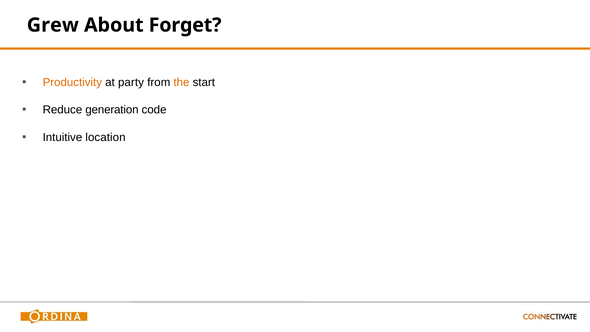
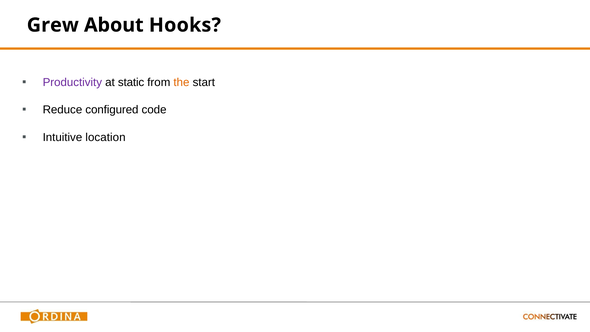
Forget: Forget -> Hooks
Productivity colour: orange -> purple
party: party -> static
generation: generation -> configured
